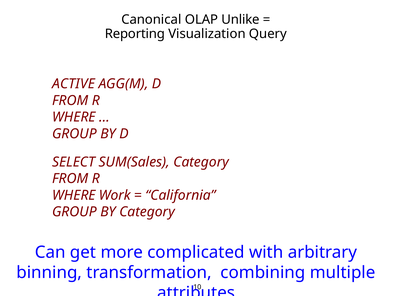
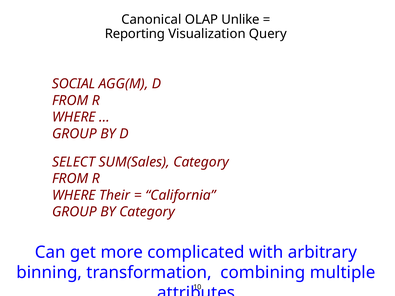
ACTIVE: ACTIVE -> SOCIAL
Work: Work -> Their
